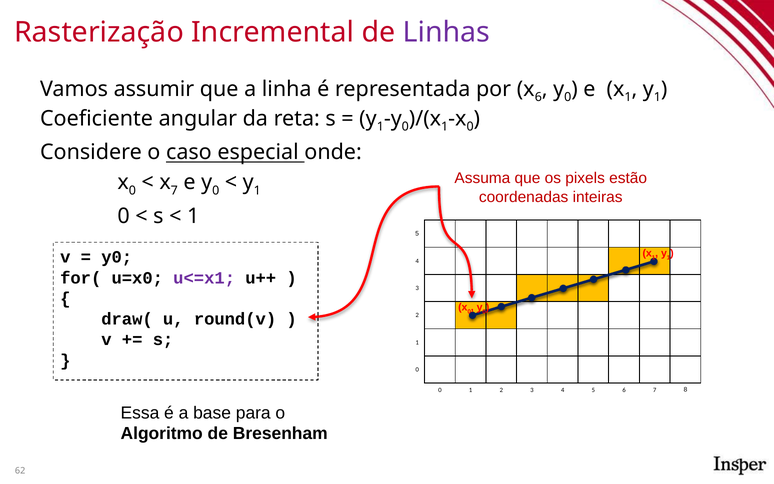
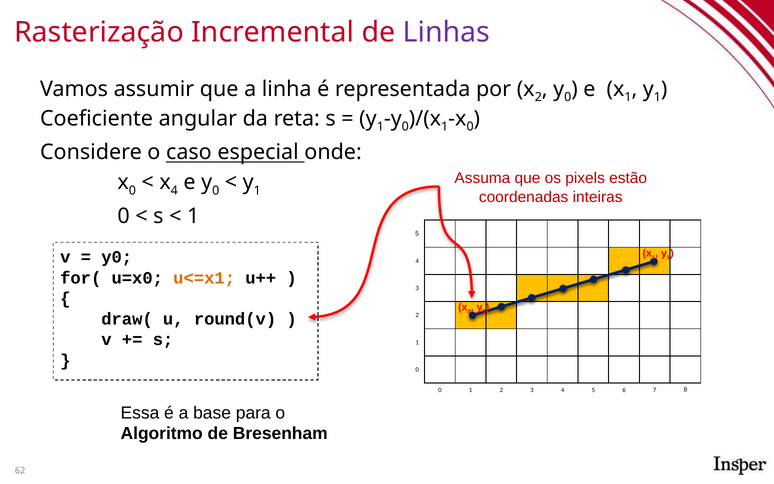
6 at (538, 97): 6 -> 2
7 at (174, 191): 7 -> 4
u<=x1 colour: purple -> orange
